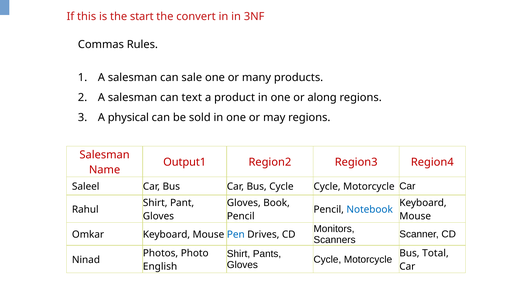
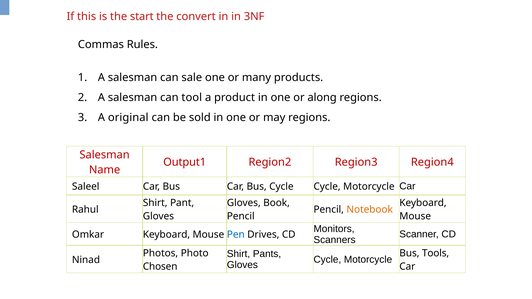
text: text -> tool
physical: physical -> original
Notebook colour: blue -> orange
Total: Total -> Tools
English: English -> Chosen
